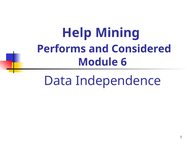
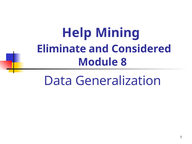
Performs: Performs -> Eliminate
6: 6 -> 8
Independence: Independence -> Generalization
